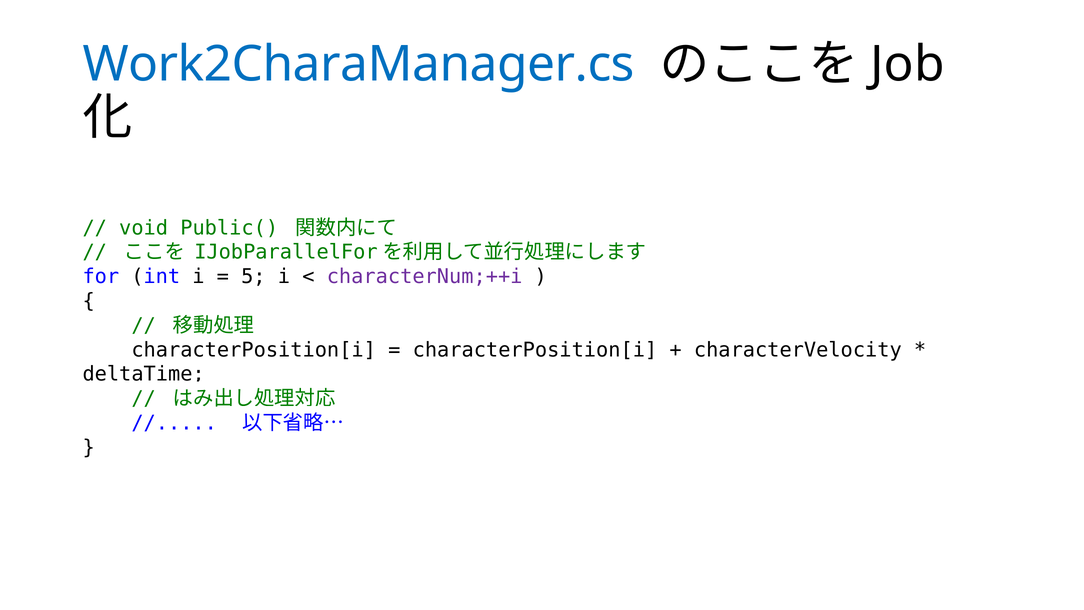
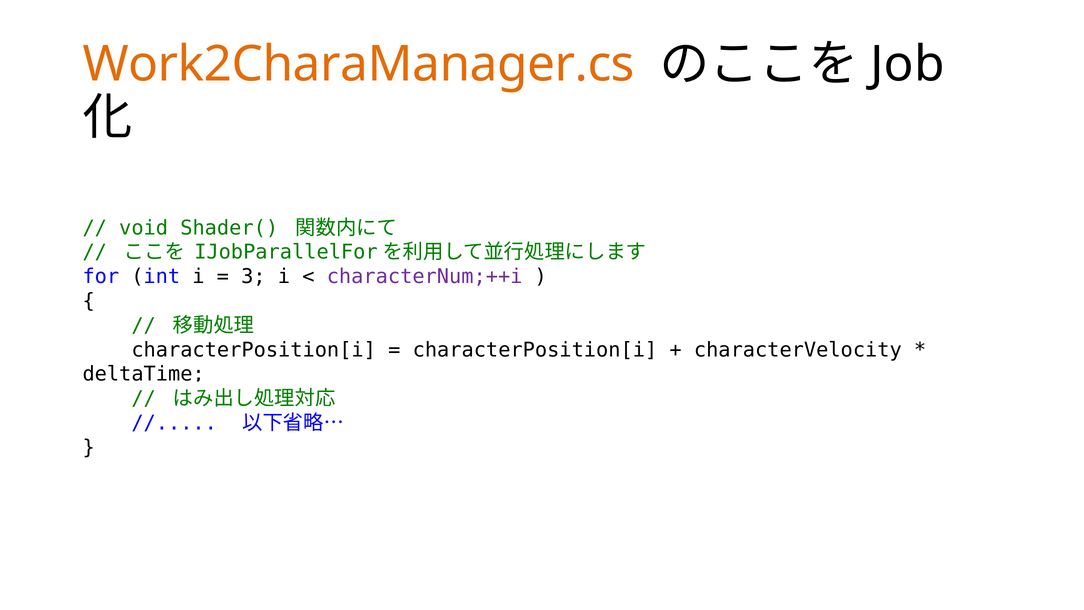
Work2CharaManager.cs colour: blue -> orange
Public(: Public( -> Shader(
5: 5 -> 3
